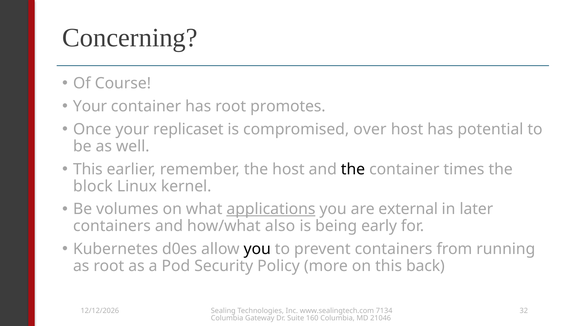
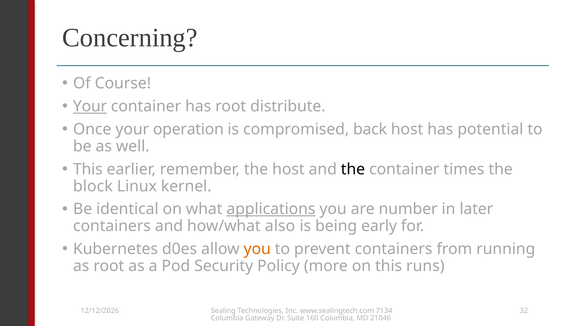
Your at (90, 106) underline: none -> present
promotes: promotes -> distribute
replicaset: replicaset -> operation
over: over -> back
volumes: volumes -> identical
external: external -> number
you at (257, 249) colour: black -> orange
back: back -> runs
